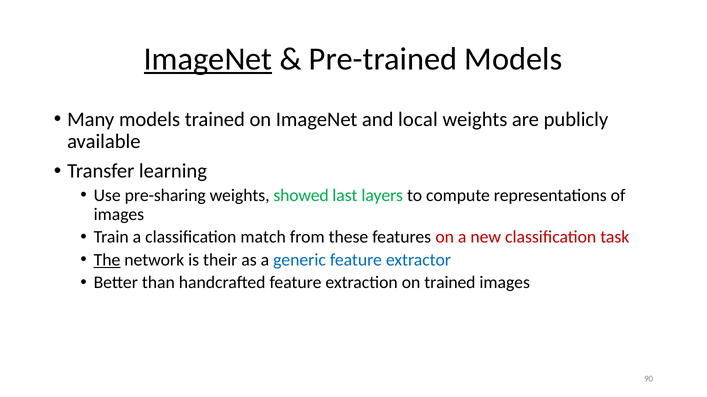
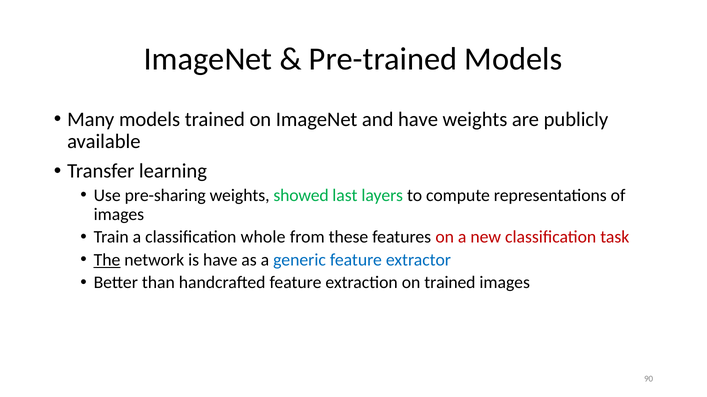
ImageNet at (208, 59) underline: present -> none
and local: local -> have
match: match -> whole
is their: their -> have
